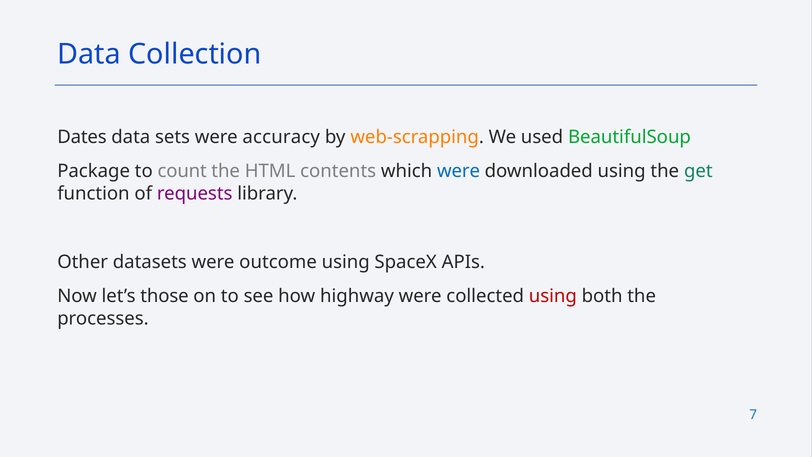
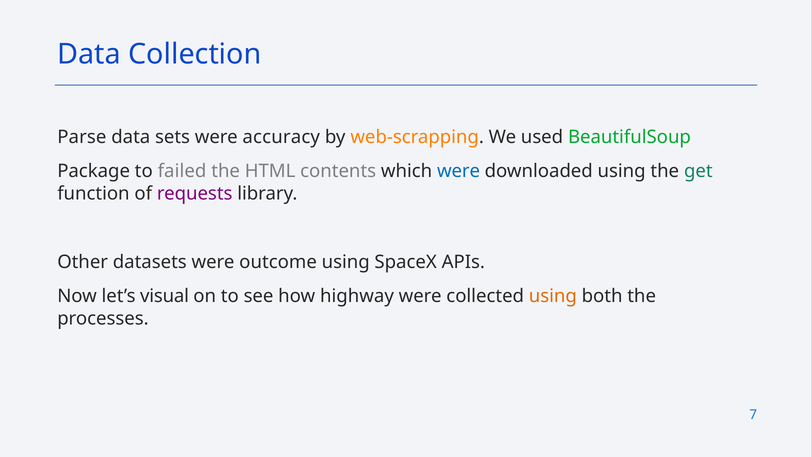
Dates: Dates -> Parse
count: count -> failed
those: those -> visual
using at (553, 296) colour: red -> orange
